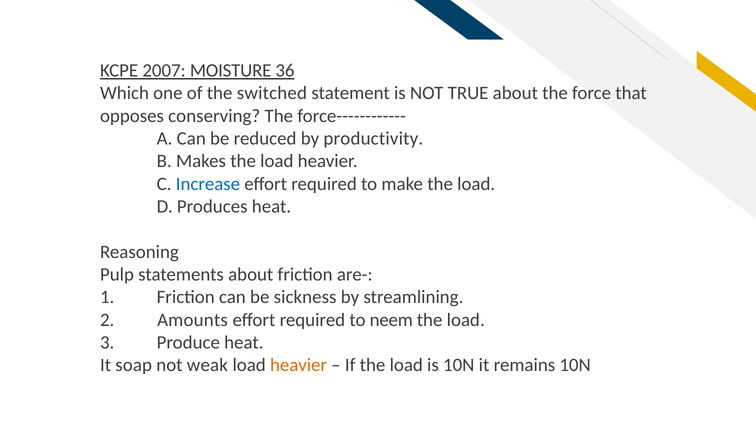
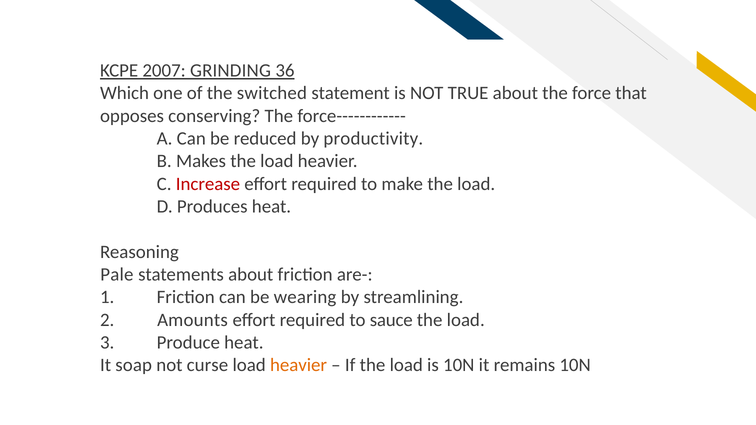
MOISTURE: MOISTURE -> GRINDING
Increase colour: blue -> red
Pulp: Pulp -> Pale
sickness: sickness -> wearing
neem: neem -> sauce
weak: weak -> curse
